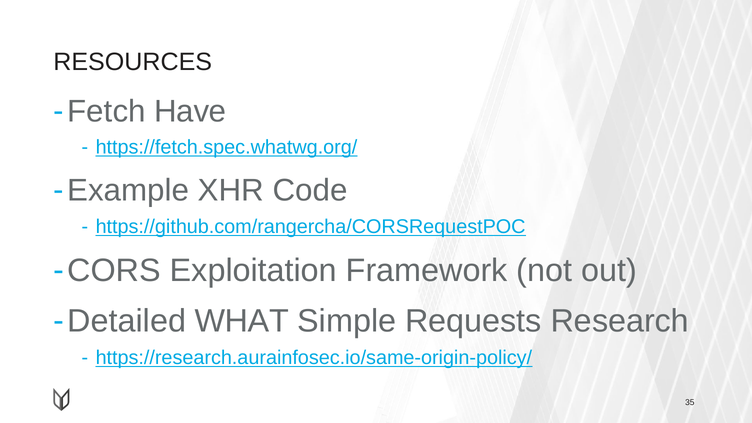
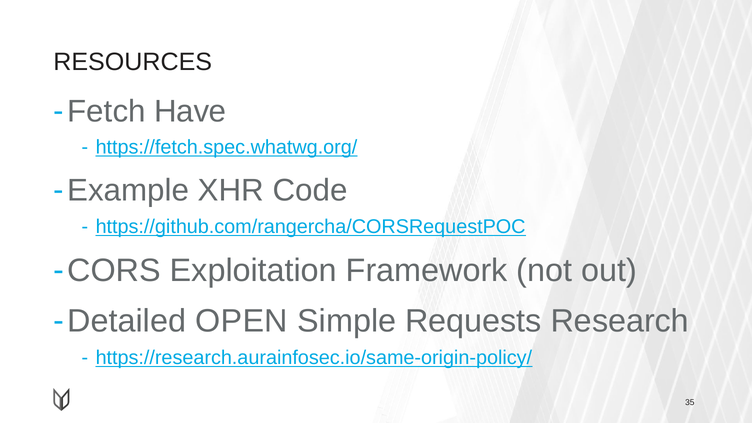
WHAT: WHAT -> OPEN
